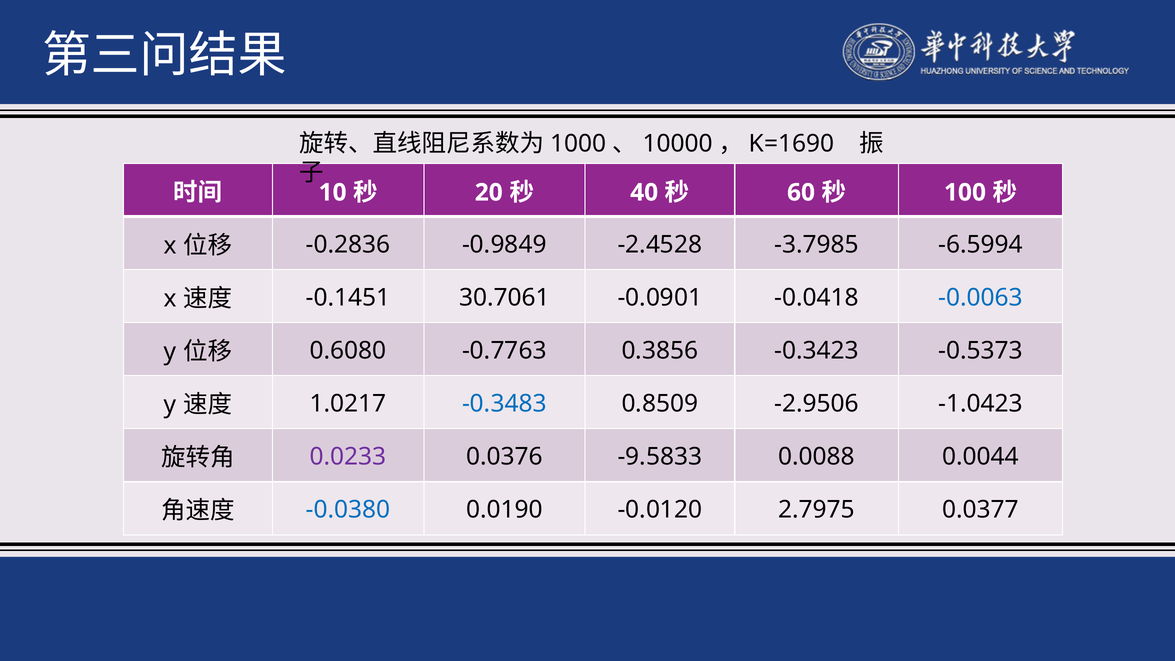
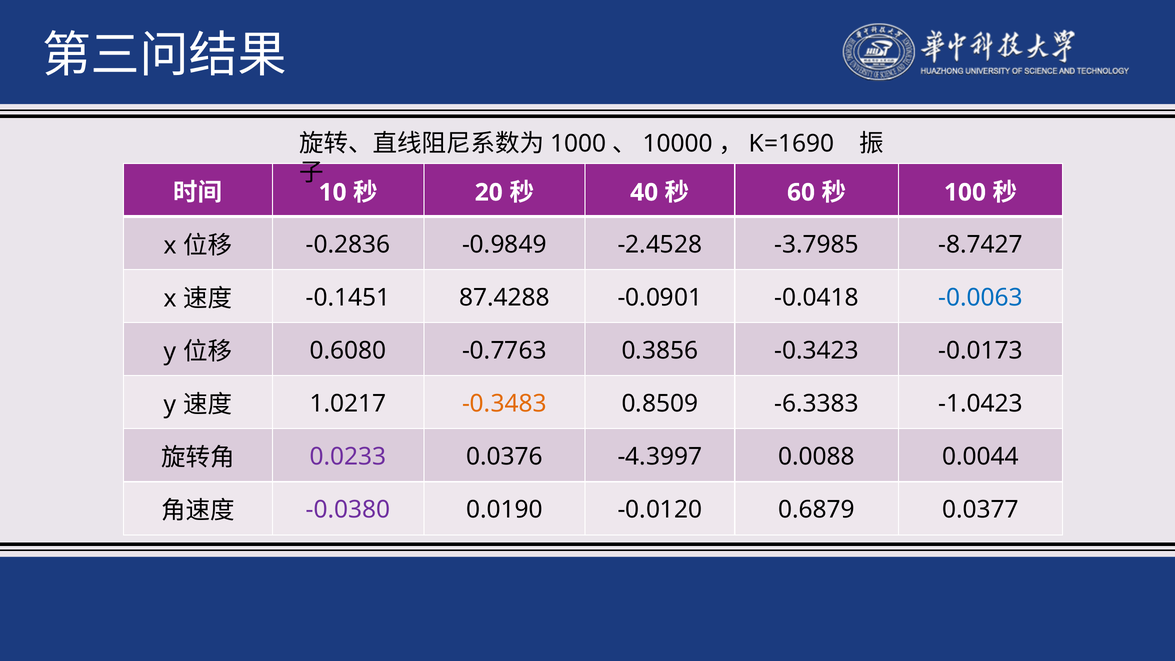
-6.5994: -6.5994 -> -8.7427
30.7061: 30.7061 -> 87.4288
-0.5373: -0.5373 -> -0.0173
-0.3483 colour: blue -> orange
-2.9506: -2.9506 -> -6.3383
-9.5833: -9.5833 -> -4.3997
-0.0380 colour: blue -> purple
2.7975: 2.7975 -> 0.6879
